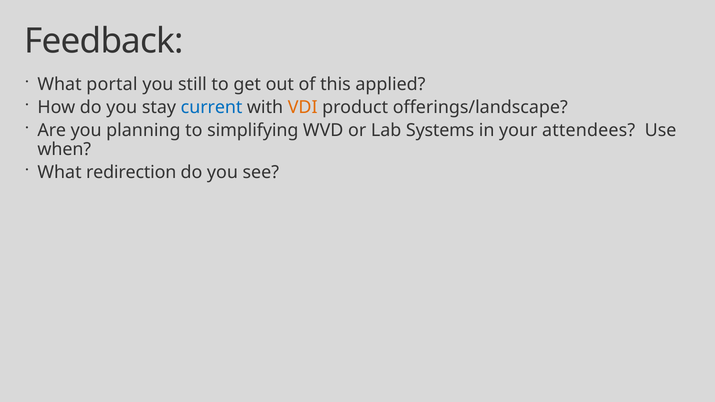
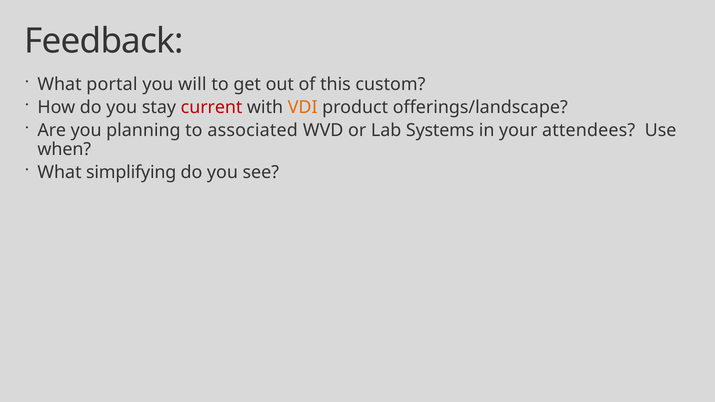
still: still -> will
applied: applied -> custom
current colour: blue -> red
simplifying: simplifying -> associated
redirection: redirection -> simplifying
